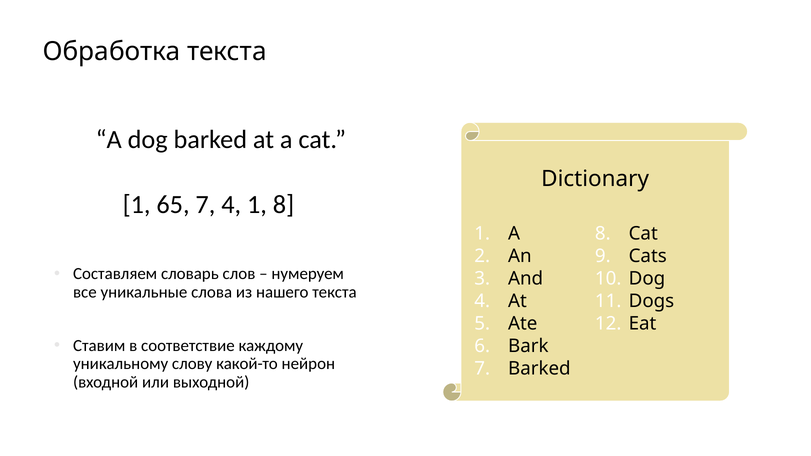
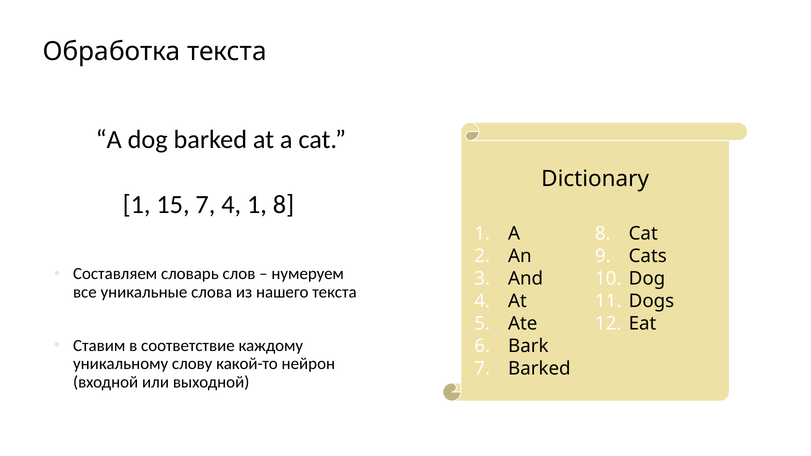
65: 65 -> 15
